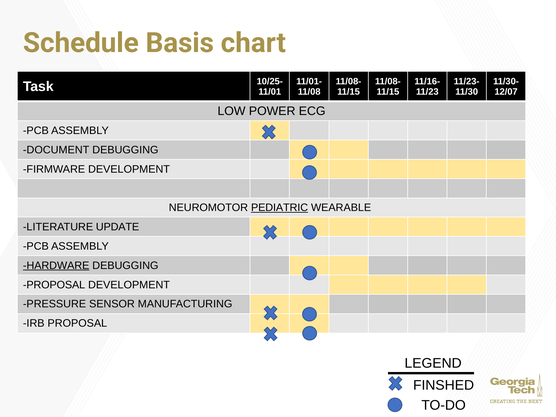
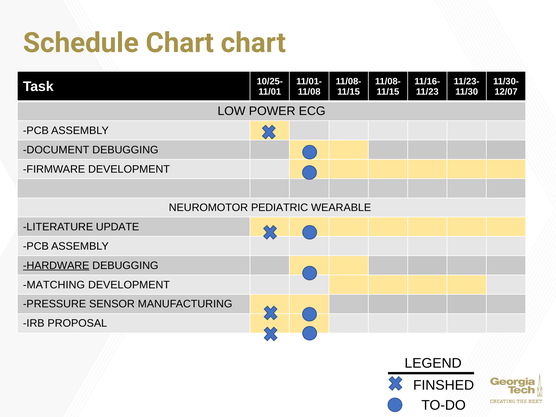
Schedule Basis: Basis -> Chart
PEDIATRIC underline: present -> none
PROPOSAL at (54, 285): PROPOSAL -> MATCHING
